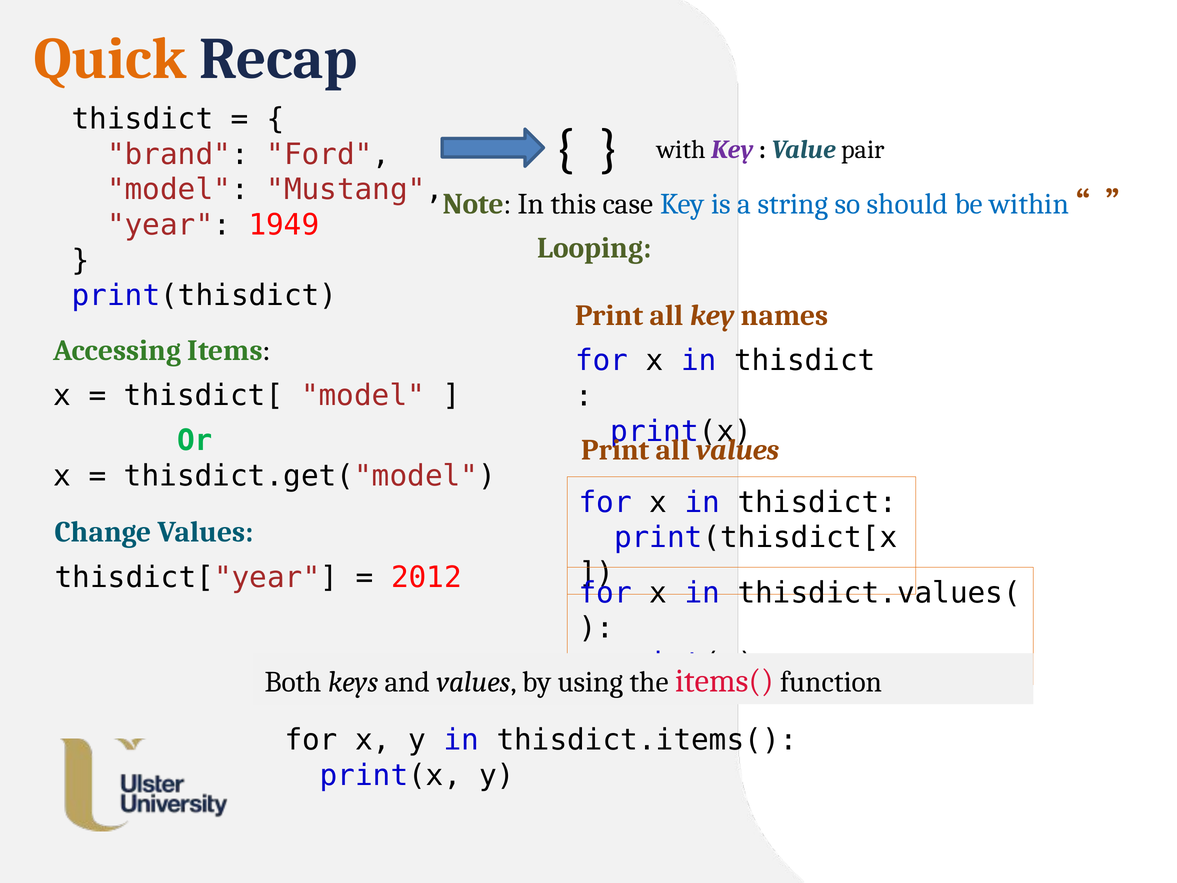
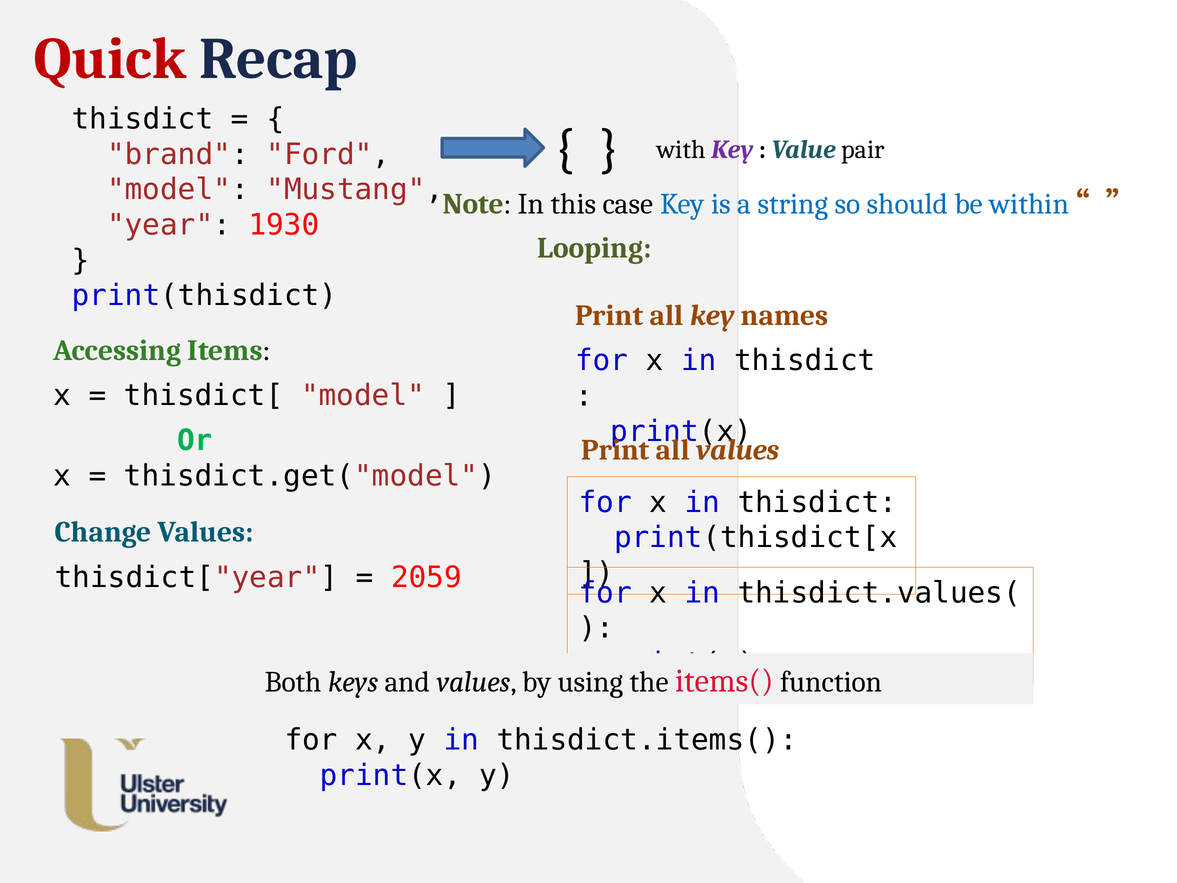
Quick colour: orange -> red
1949: 1949 -> 1930
2012: 2012 -> 2059
